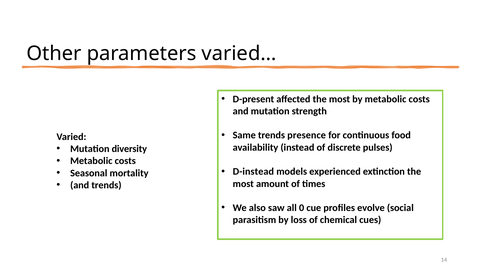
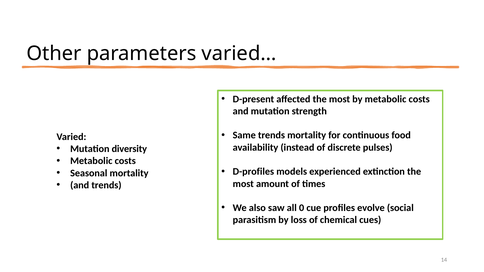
trends presence: presence -> mortality
D-instead: D-instead -> D-profiles
